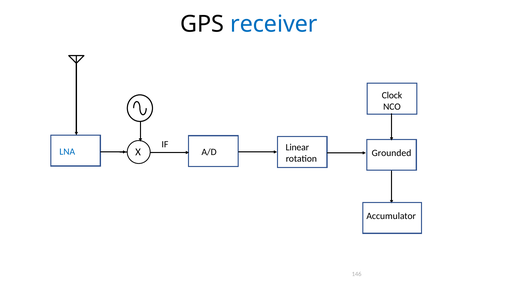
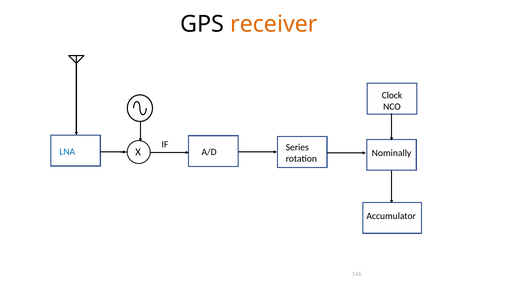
receiver colour: blue -> orange
Linear: Linear -> Series
Grounded: Grounded -> Nominally
